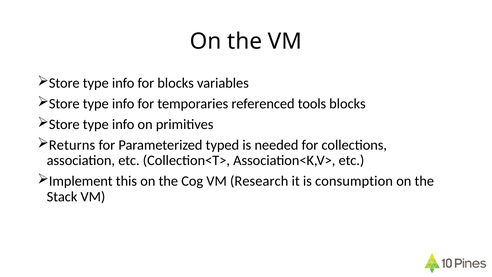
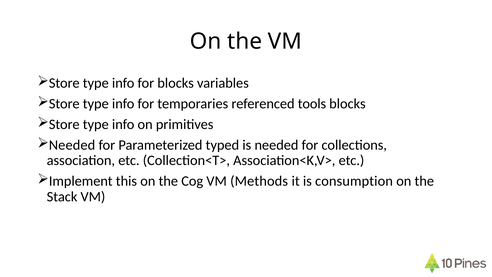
Returns at (72, 145): Returns -> Needed
Research: Research -> Methods
